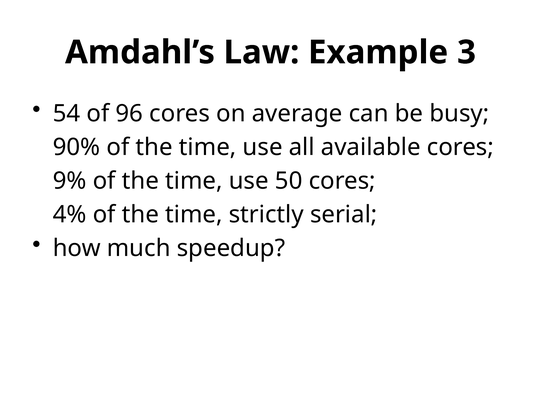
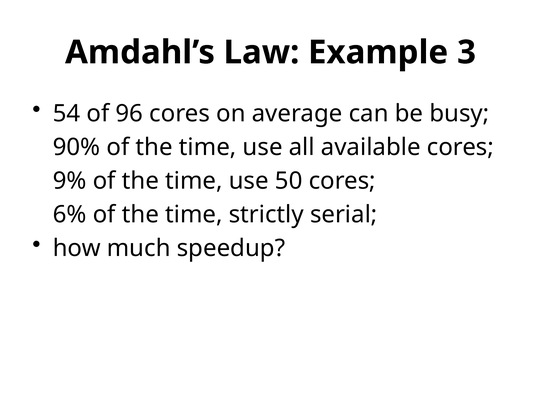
4%: 4% -> 6%
